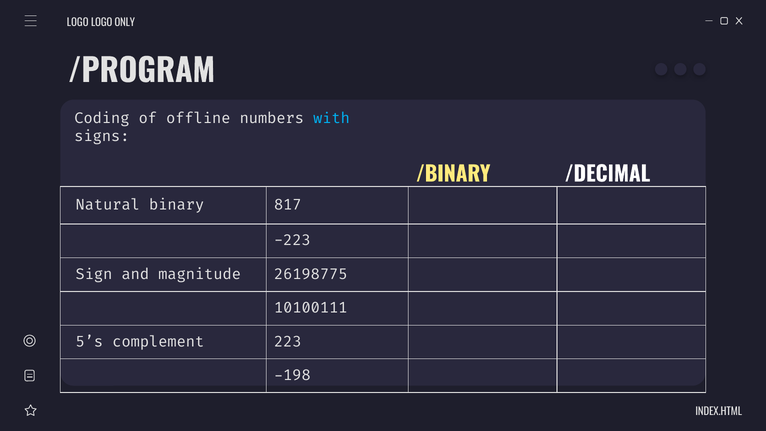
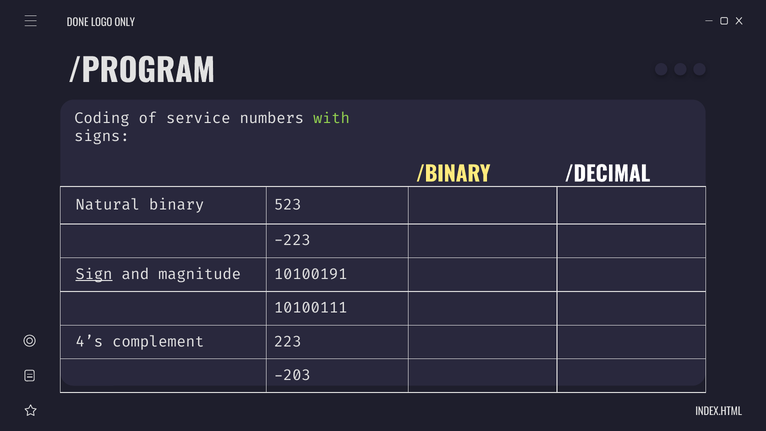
LOGO at (78, 23): LOGO -> DONE
offline: offline -> service
with colour: light blue -> light green
817: 817 -> 523
Sign underline: none -> present
26198775: 26198775 -> 10100191
5’s: 5’s -> 4’s
-198: -198 -> -203
